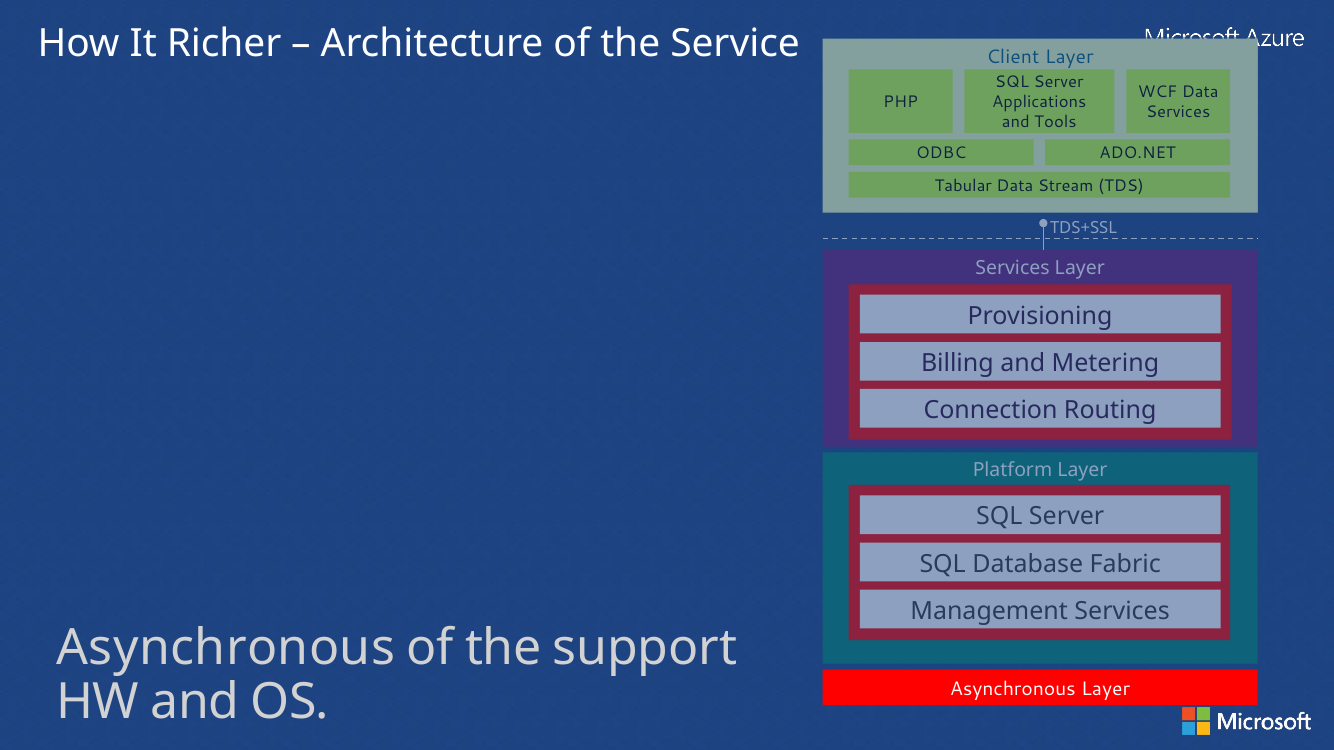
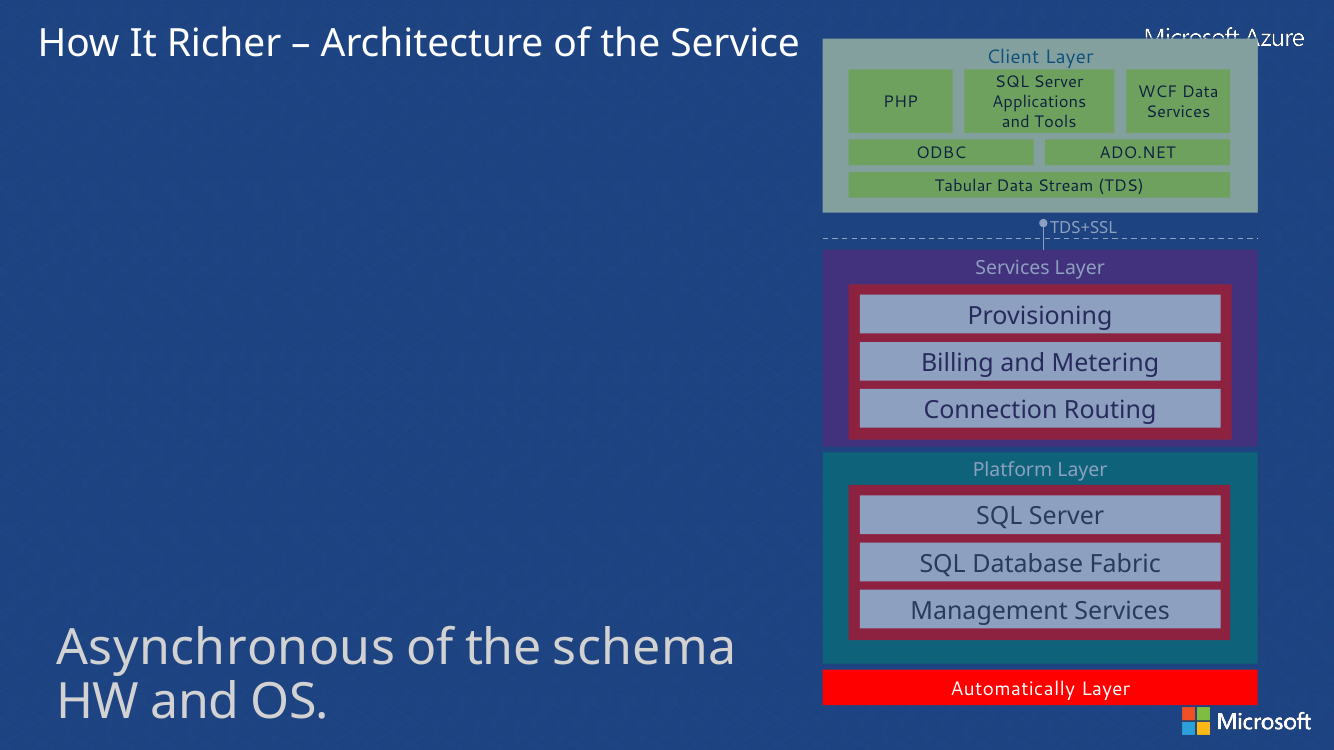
support: support -> schema
OS Asynchronous: Asynchronous -> Automatically
